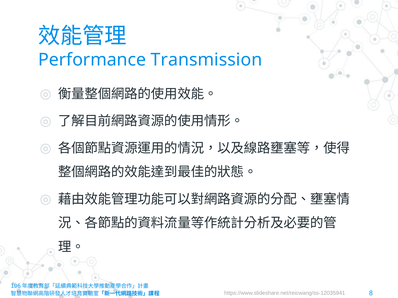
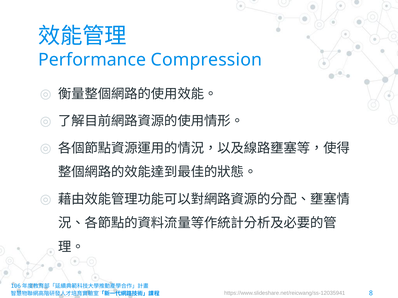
Transmission: Transmission -> Compression
